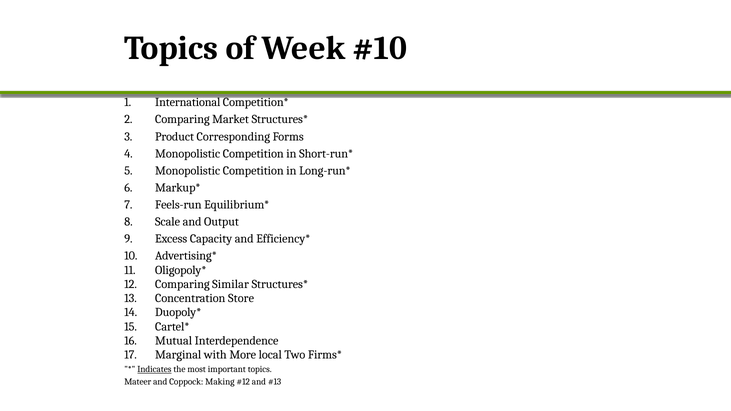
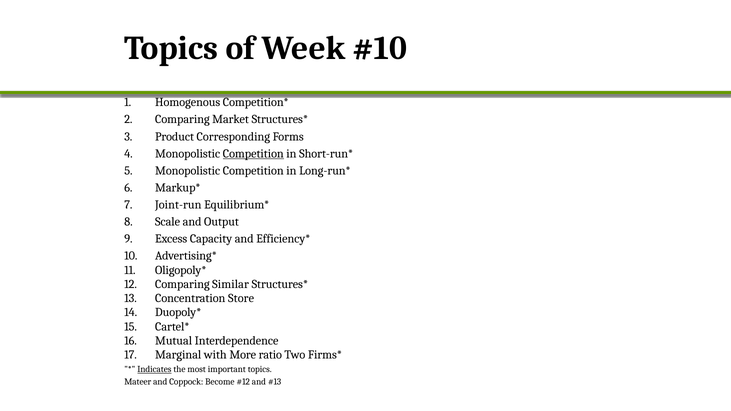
International: International -> Homogenous
Competition at (253, 154) underline: none -> present
Feels-run: Feels-run -> Joint-run
local: local -> ratio
Making: Making -> Become
